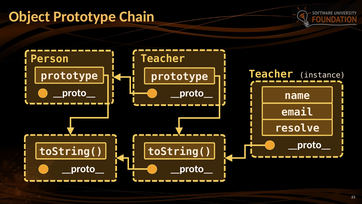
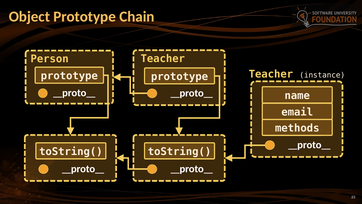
resolve: resolve -> methods
